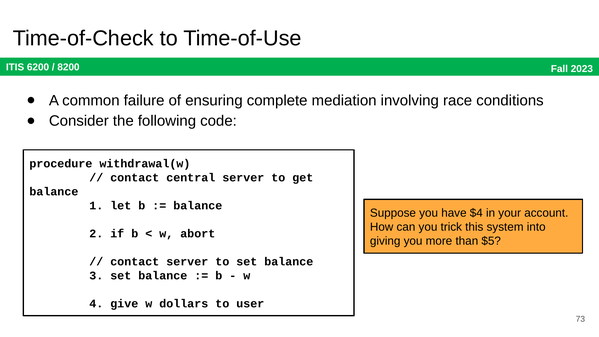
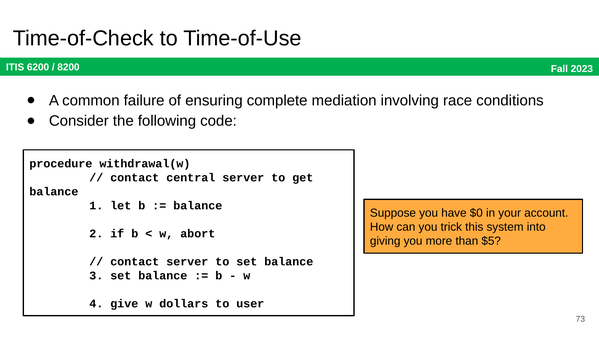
$4: $4 -> $0
